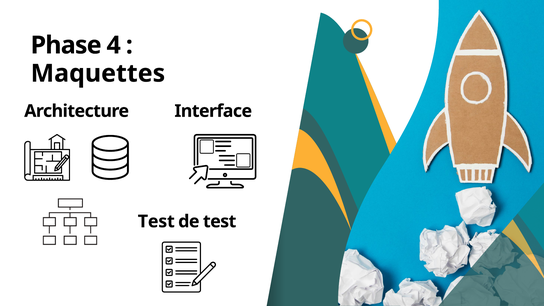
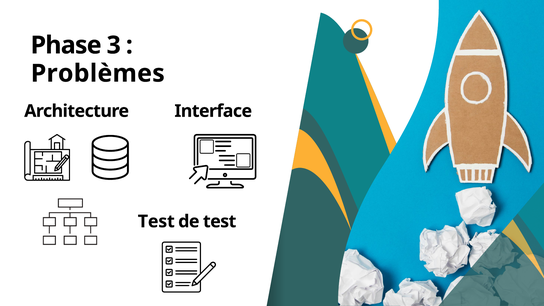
4: 4 -> 3
Maquettes: Maquettes -> Problèmes
